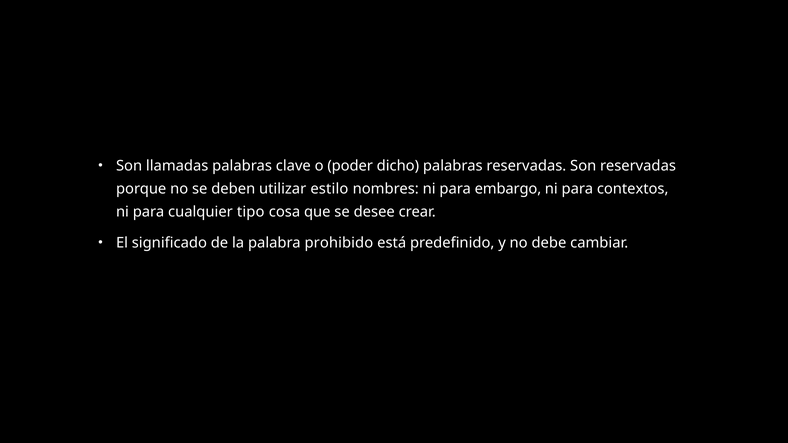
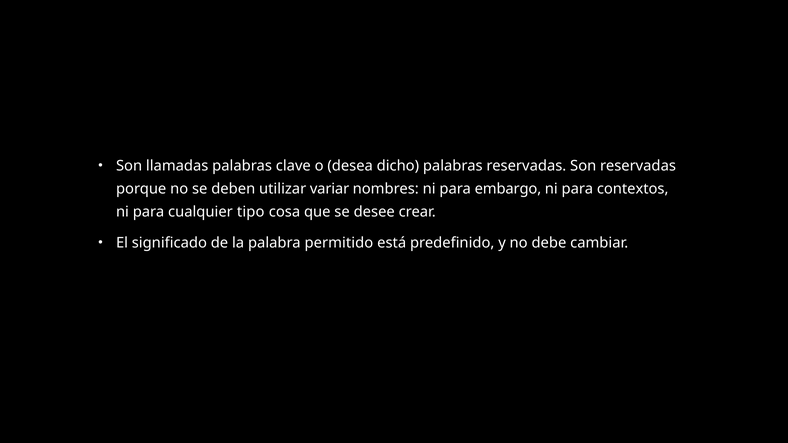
poder: poder -> desea
estilo: estilo -> variar
prohibido: prohibido -> permitido
